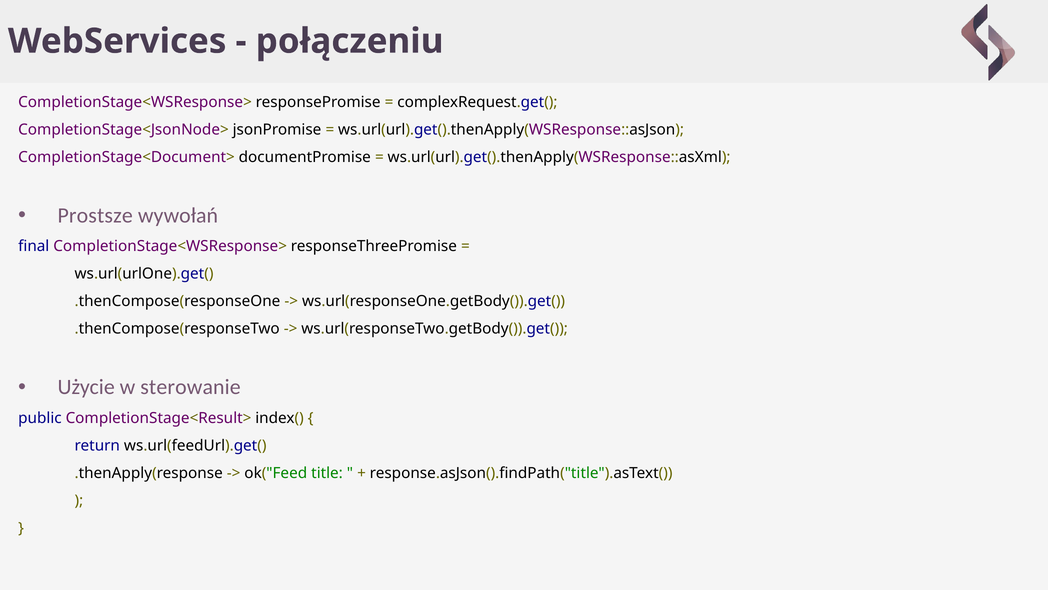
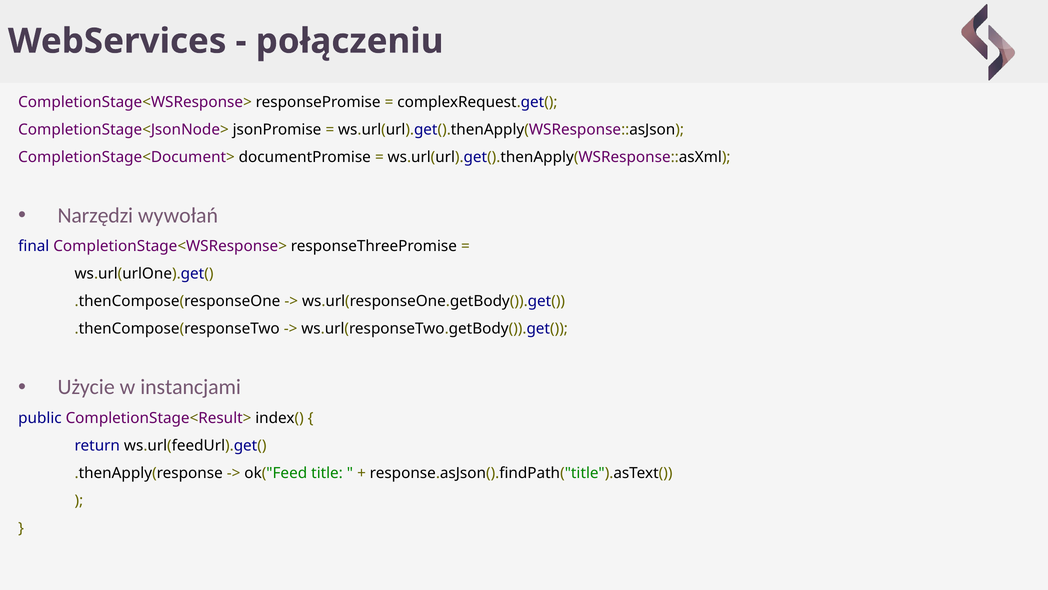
Prostsze: Prostsze -> Narzędzi
sterowanie: sterowanie -> instancjami
